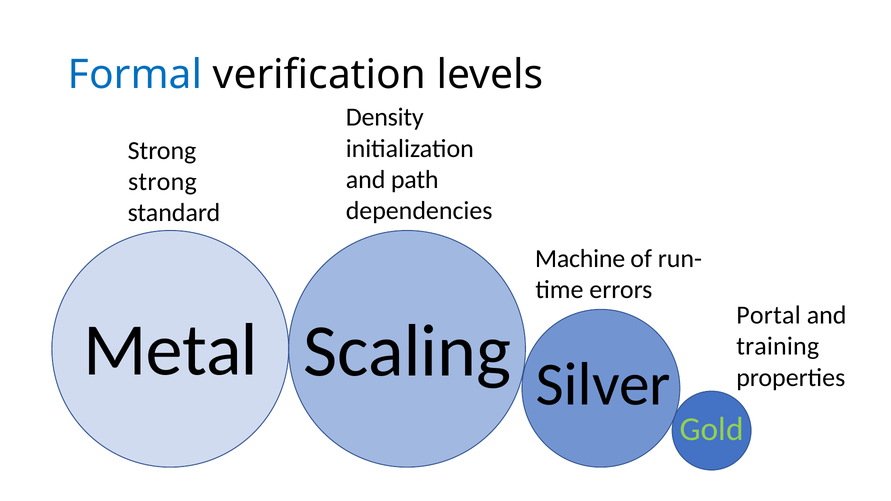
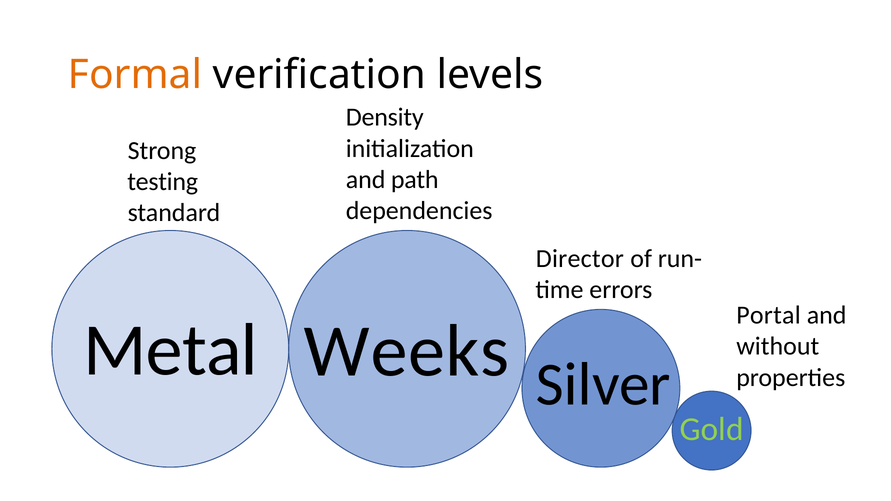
Formal colour: blue -> orange
strong at (162, 182): strong -> testing
Machine: Machine -> Director
Scaling: Scaling -> Weeks
training: training -> without
